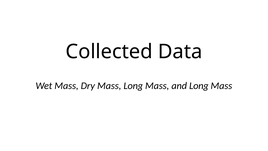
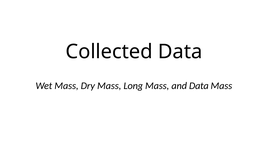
and Long: Long -> Data
